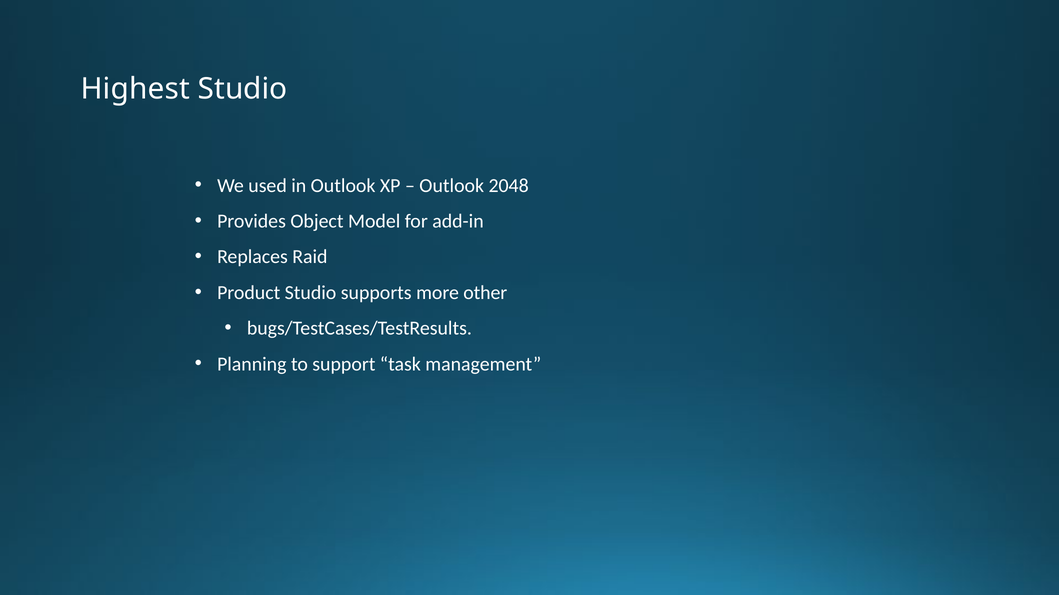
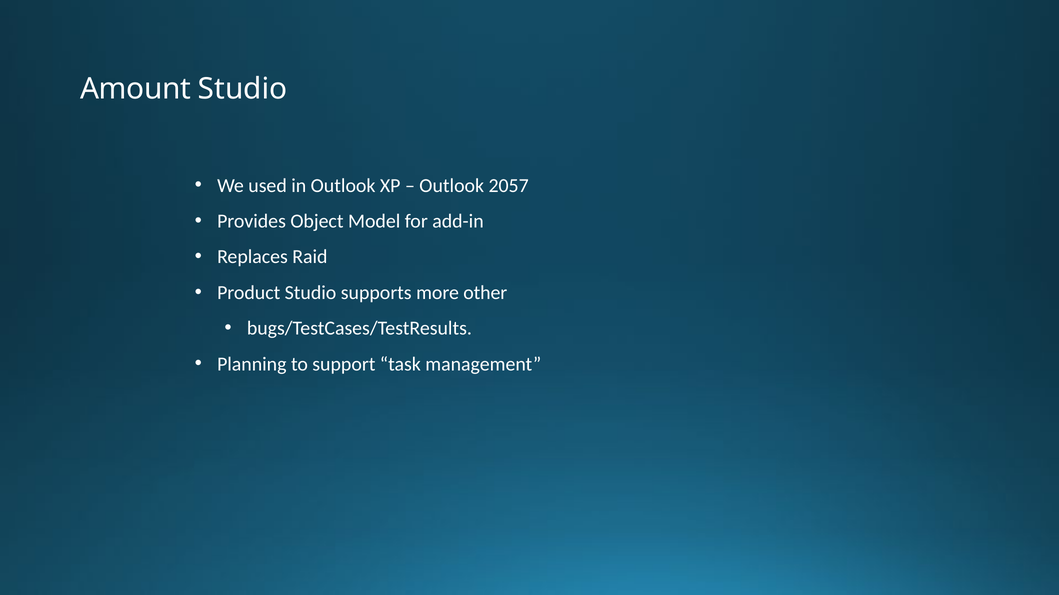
Highest: Highest -> Amount
2048: 2048 -> 2057
